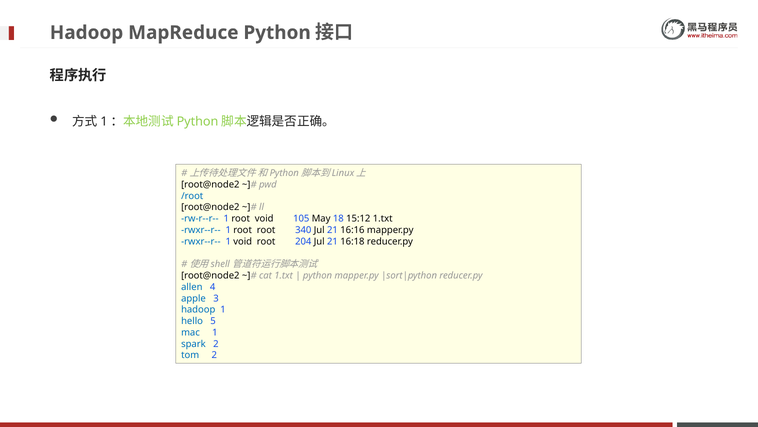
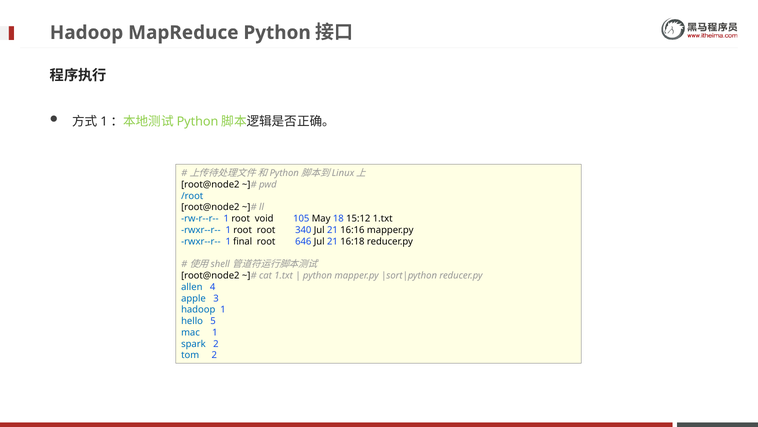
1 void: void -> final
204: 204 -> 646
